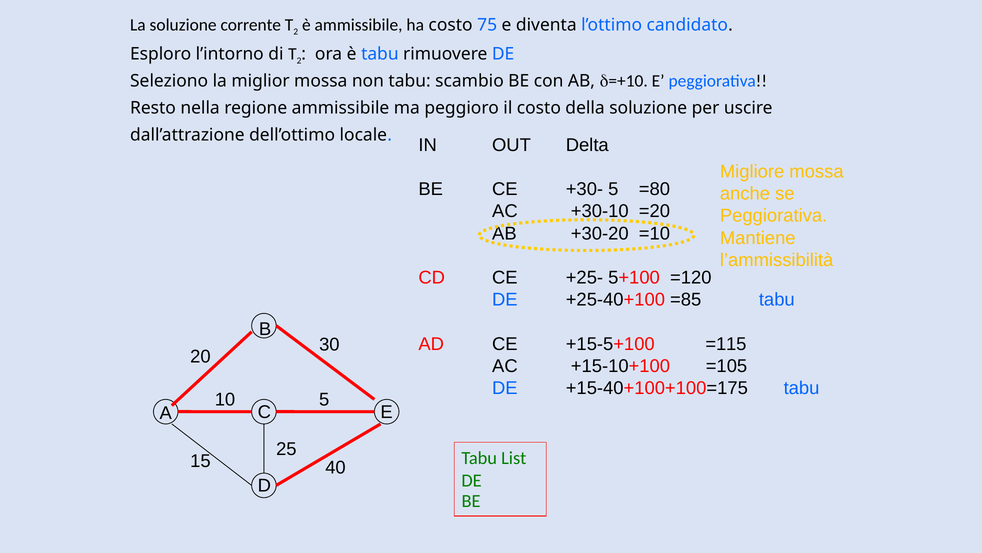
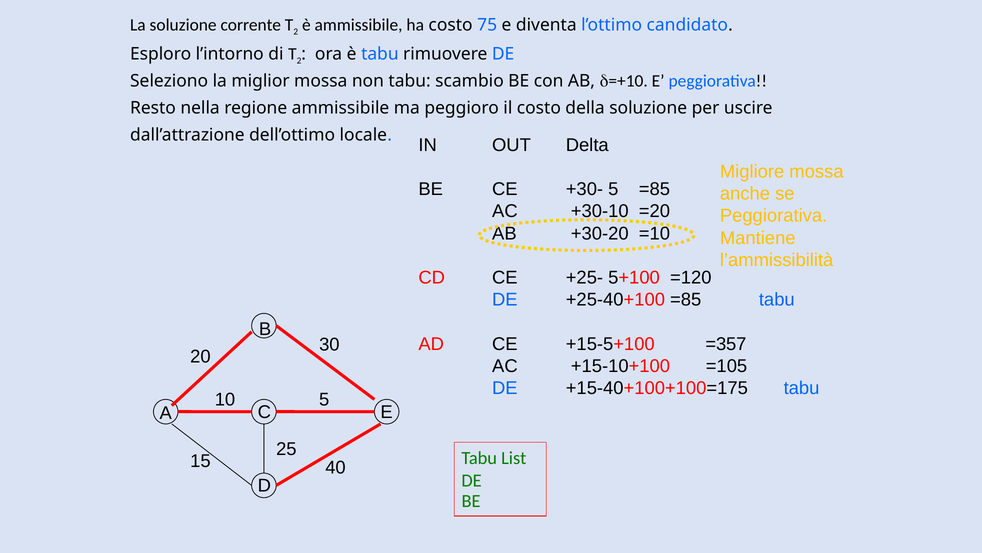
5 =80: =80 -> =85
=115: =115 -> =357
